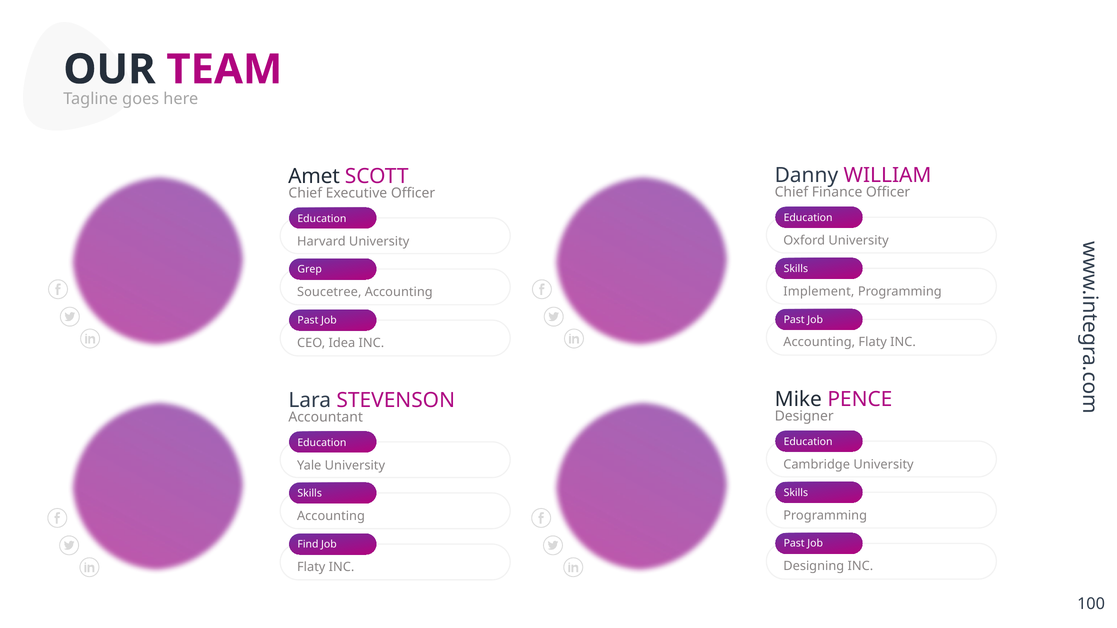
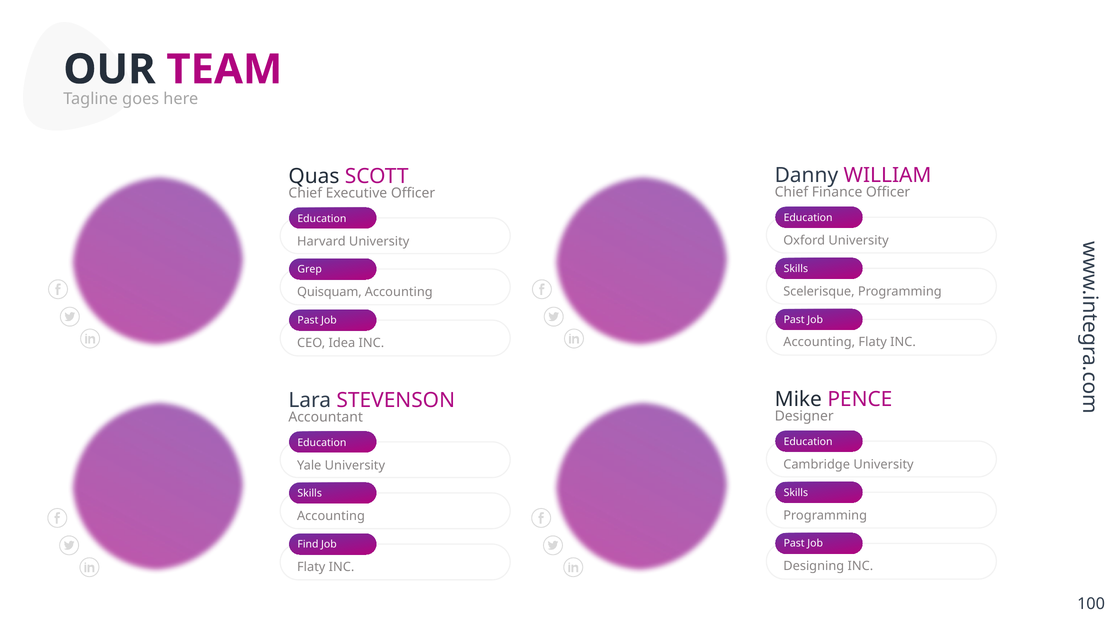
Amet: Amet -> Quas
Implement: Implement -> Scelerisque
Soucetree: Soucetree -> Quisquam
